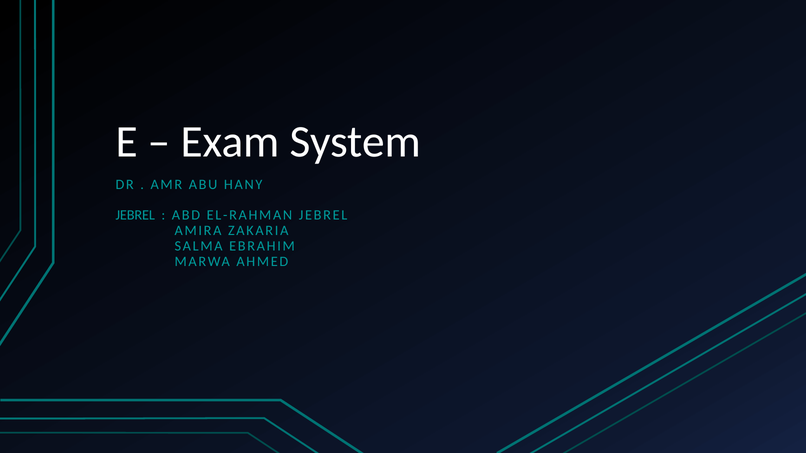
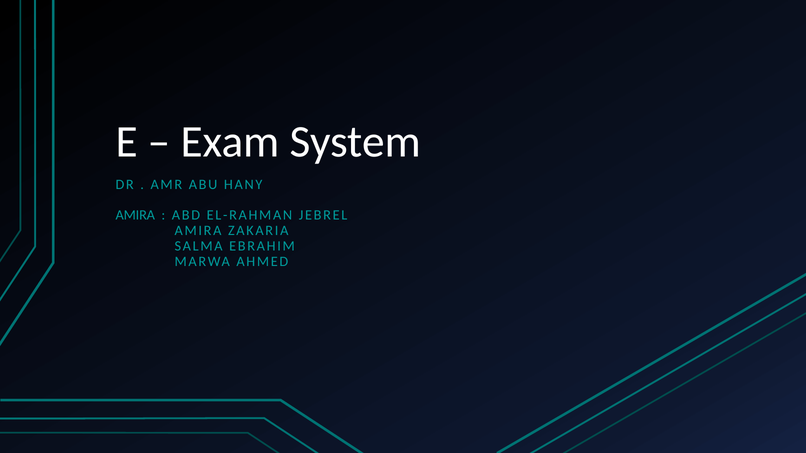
JEBREL at (135, 215): JEBREL -> AMIRA
